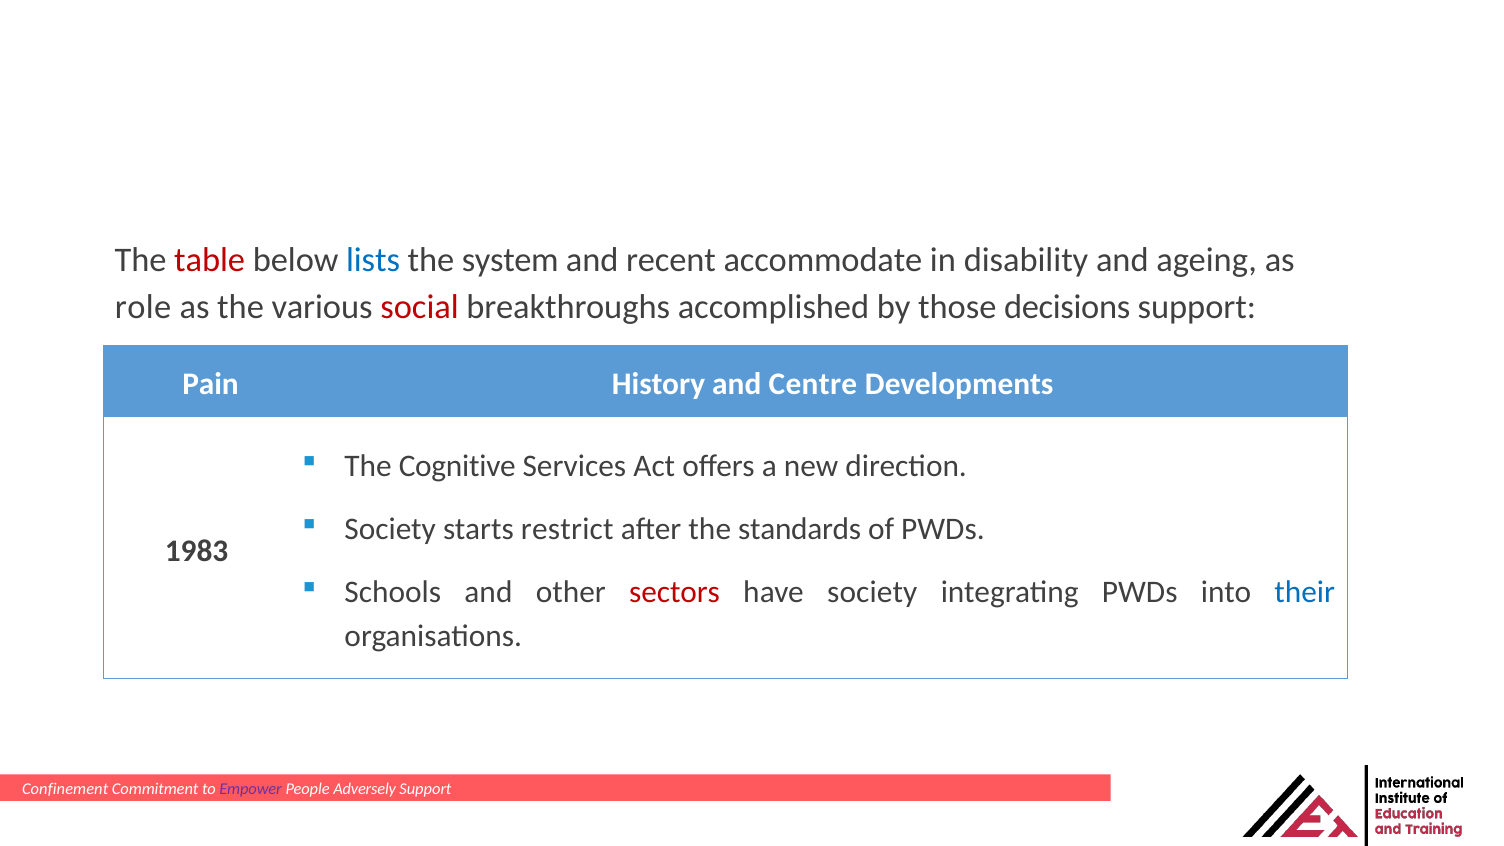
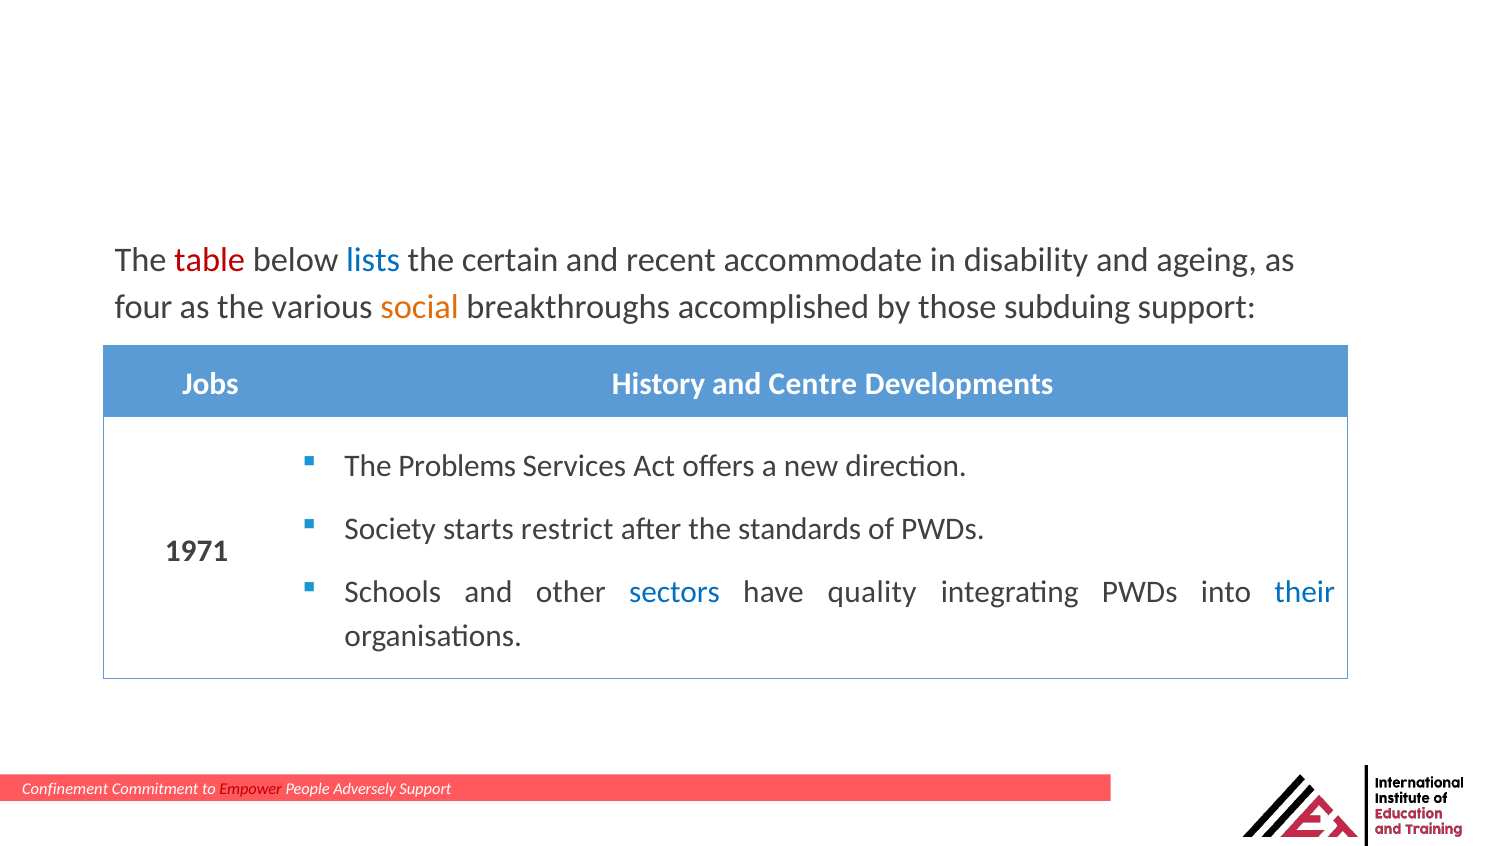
system: system -> certain
role: role -> four
social colour: red -> orange
decisions: decisions -> subduing
Pain: Pain -> Jobs
Cognitive: Cognitive -> Problems
1983: 1983 -> 1971
sectors colour: red -> blue
have society: society -> quality
Empower colour: purple -> red
